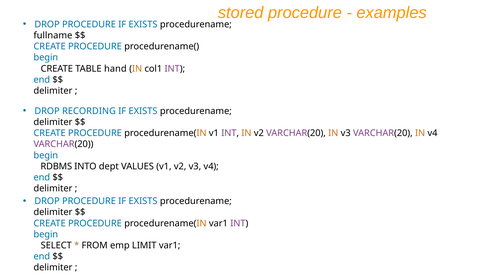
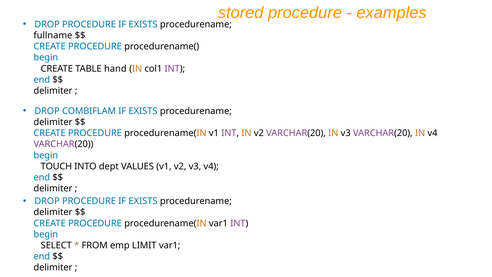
RECORDING: RECORDING -> COMBIFLAM
RDBMS: RDBMS -> TOUCH
